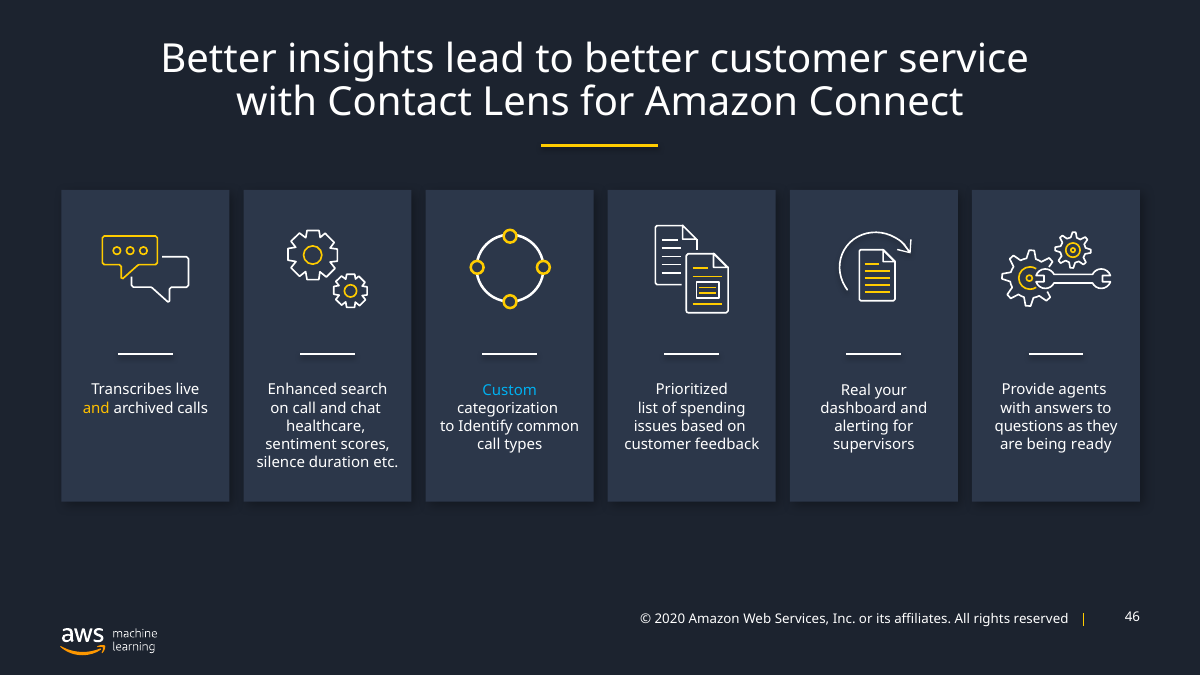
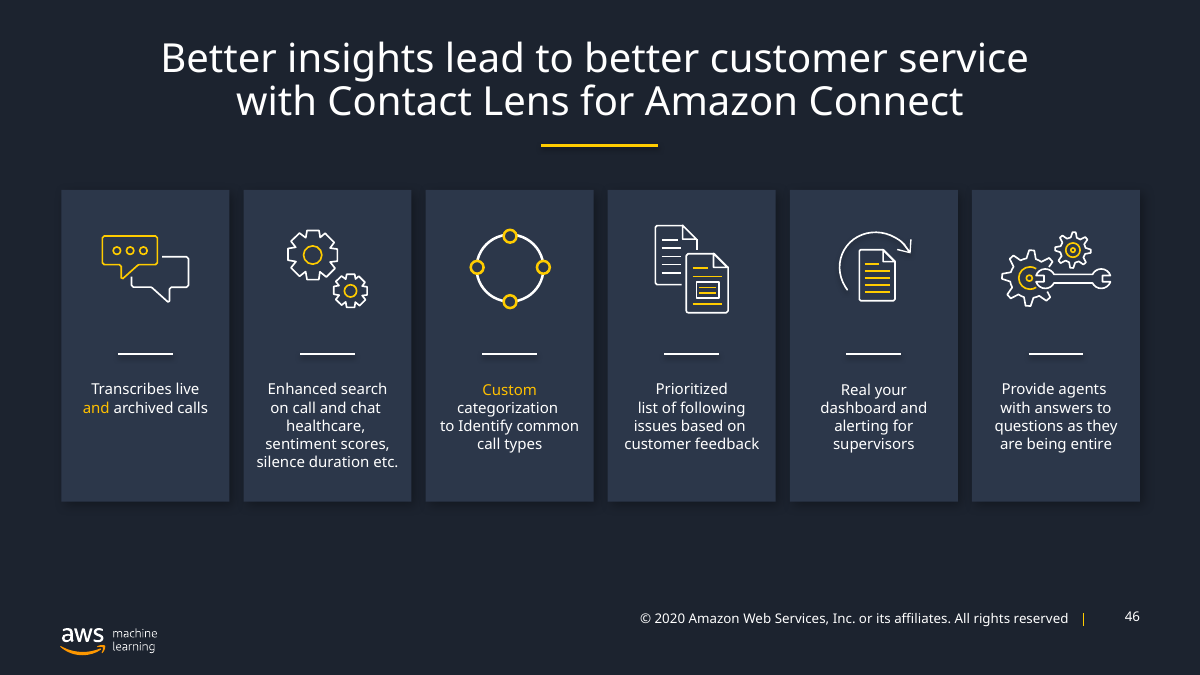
Custom colour: light blue -> yellow
spending: spending -> following
ready: ready -> entire
